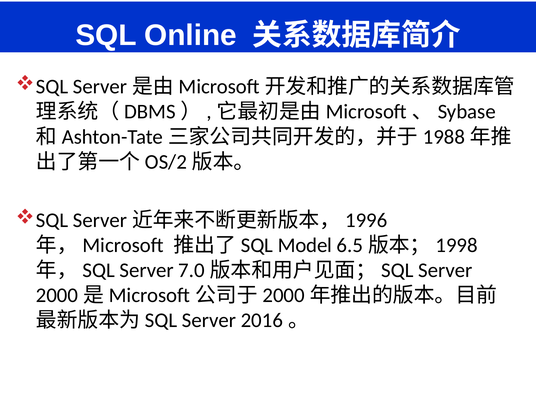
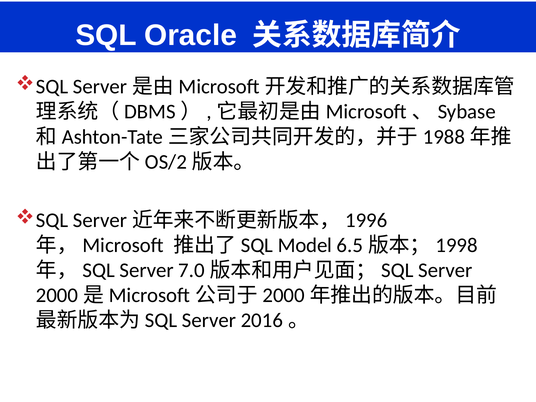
Online: Online -> Oracle
